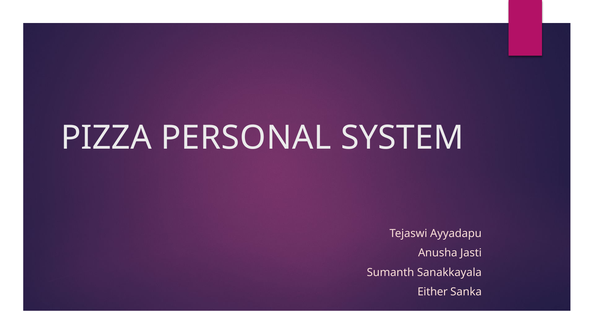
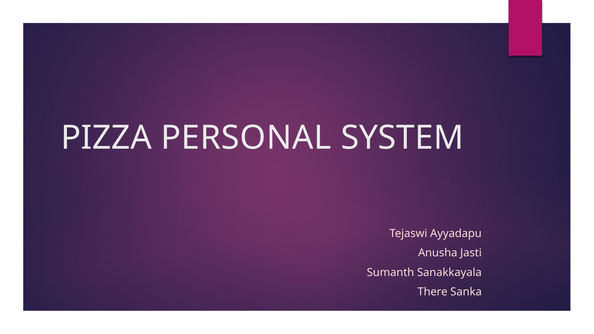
Either: Either -> There
